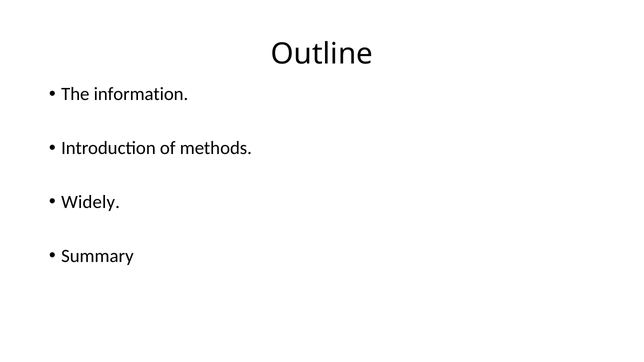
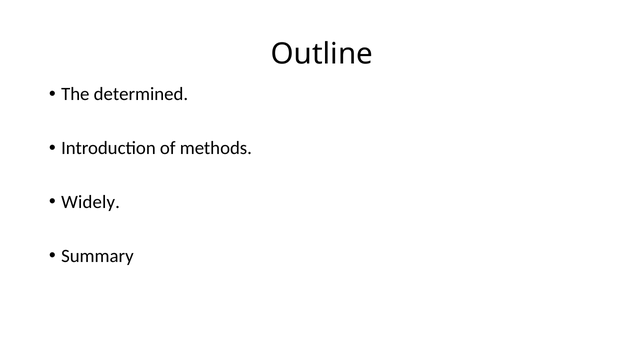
information: information -> determined
